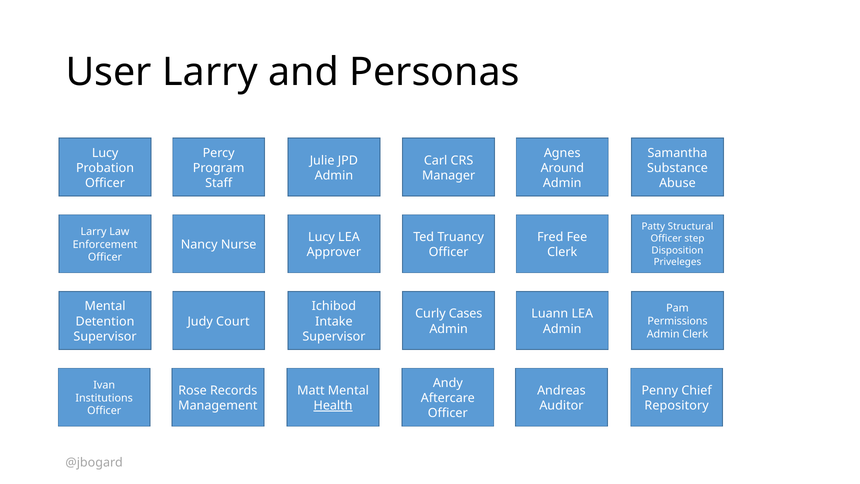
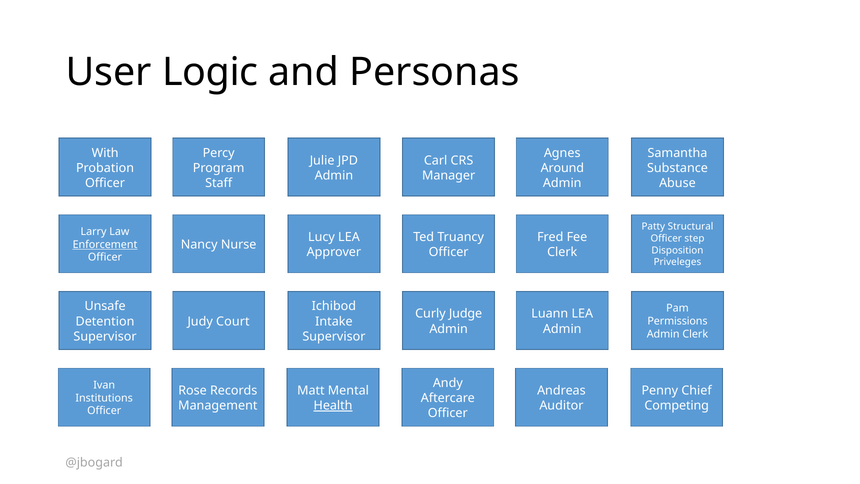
User Larry: Larry -> Logic
Lucy at (105, 153): Lucy -> With
Enforcement underline: none -> present
Mental at (105, 306): Mental -> Unsafe
Cases: Cases -> Judge
Repository: Repository -> Competing
